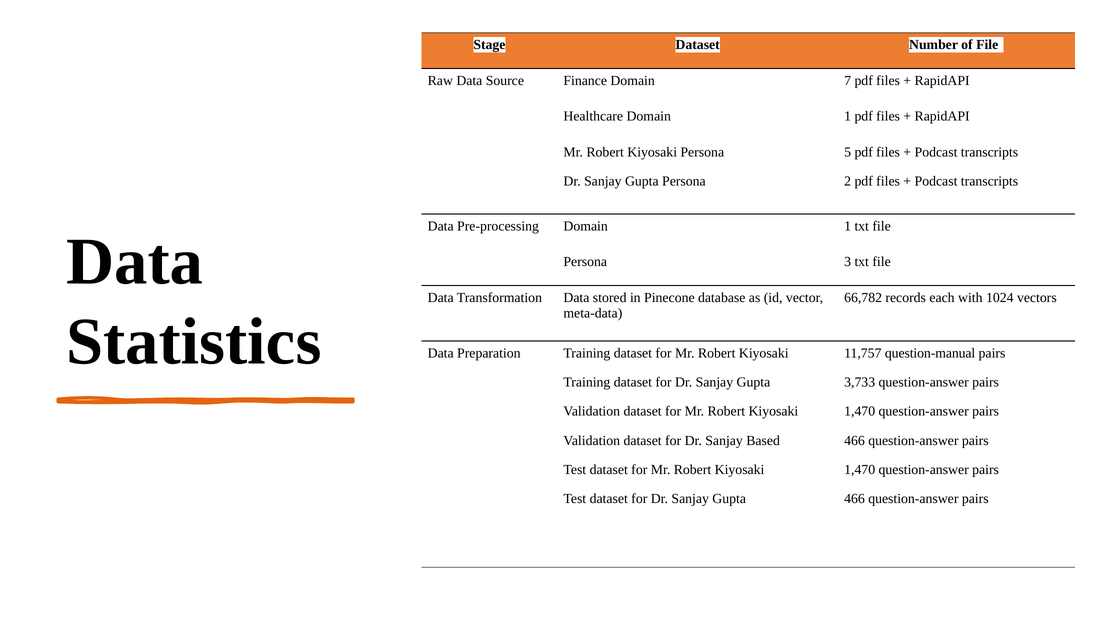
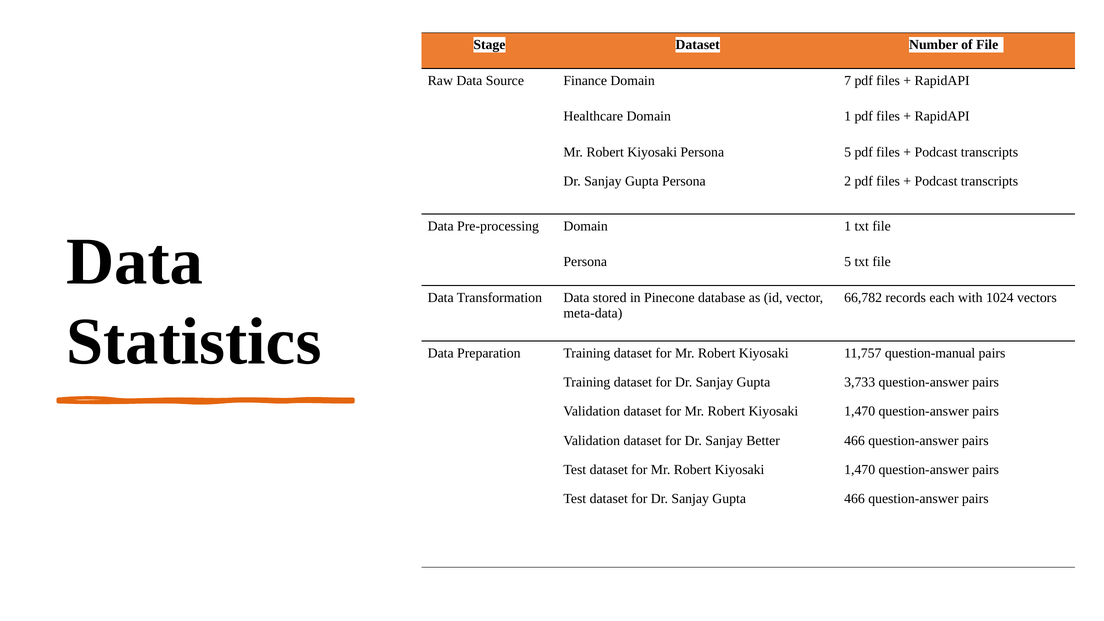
3 at (848, 262): 3 -> 5
Based: Based -> Better
